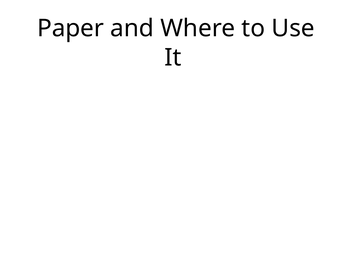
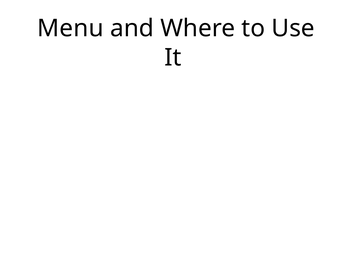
Paper: Paper -> Menu
